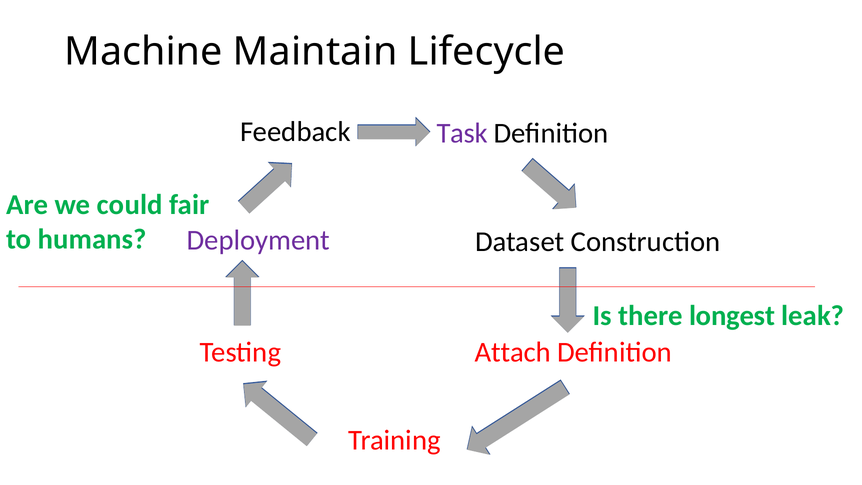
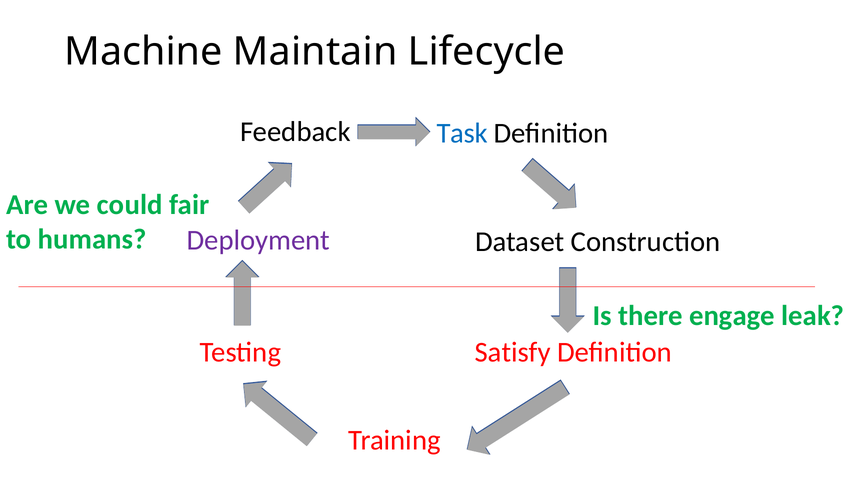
Task colour: purple -> blue
longest: longest -> engage
Attach: Attach -> Satisfy
